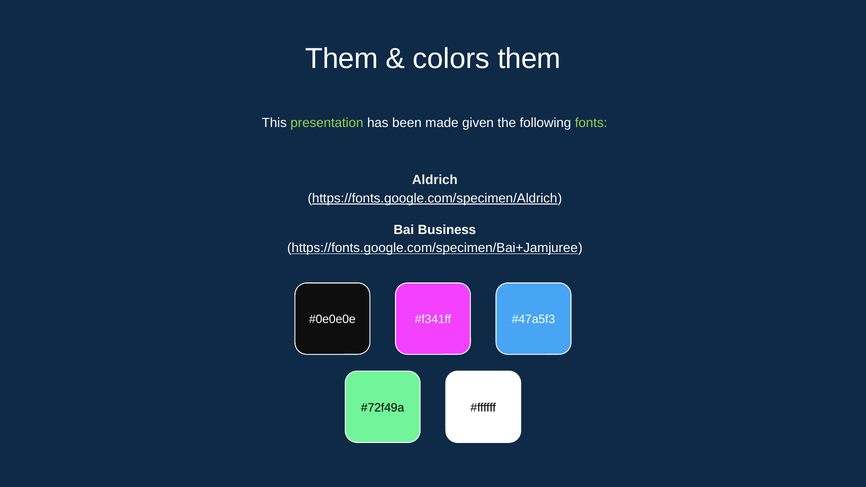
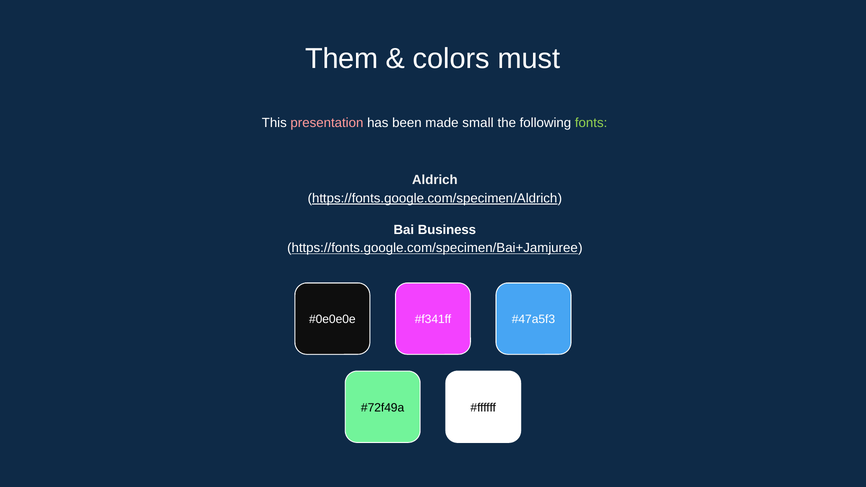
colors them: them -> must
presentation colour: light green -> pink
given: given -> small
